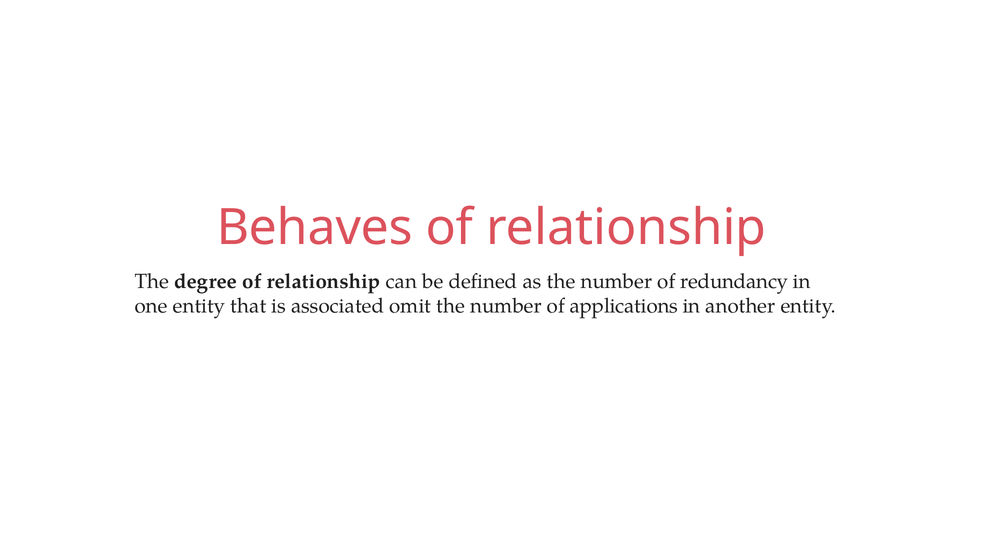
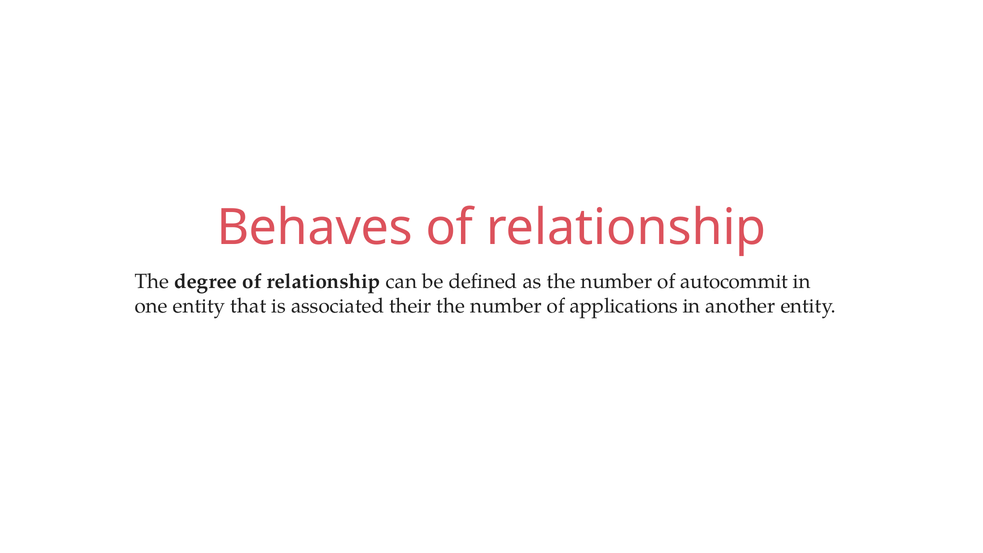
redundancy: redundancy -> autocommit
omit: omit -> their
